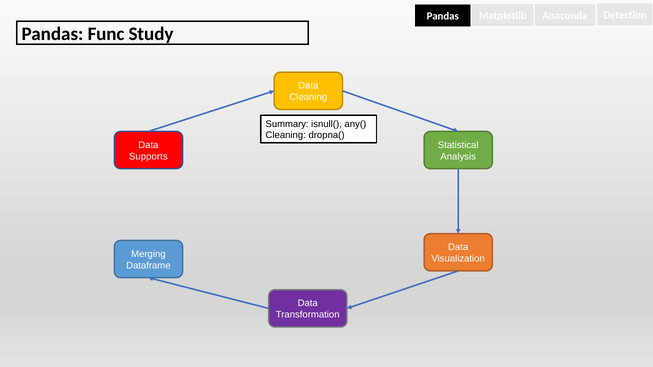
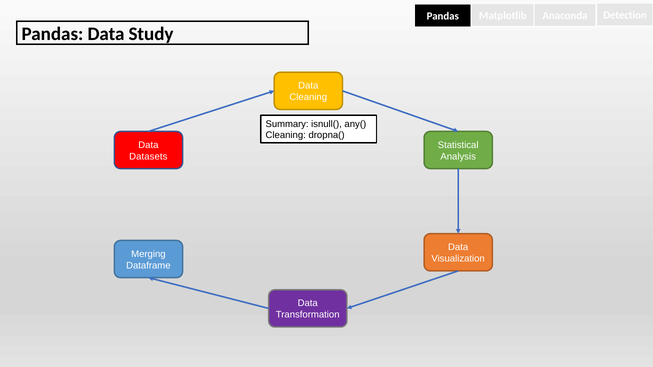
Pandas Func: Func -> Data
Supports: Supports -> Datasets
